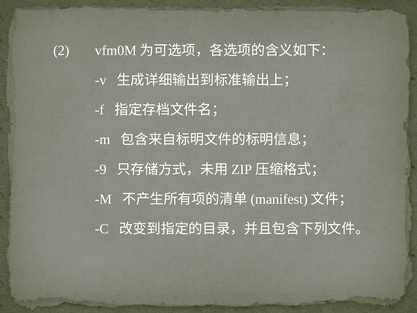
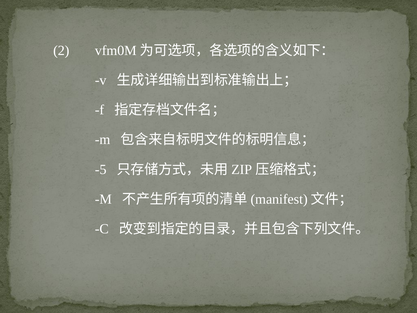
-9: -9 -> -5
